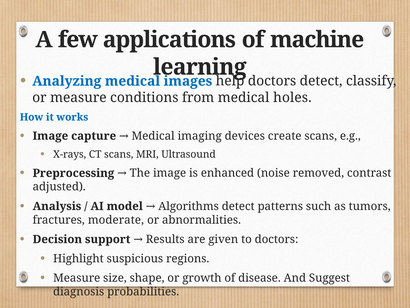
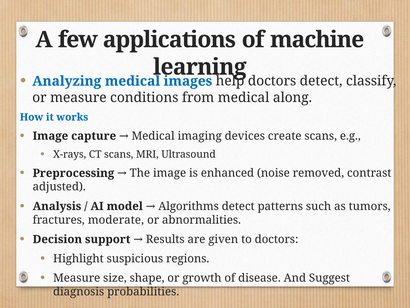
holes: holes -> along
